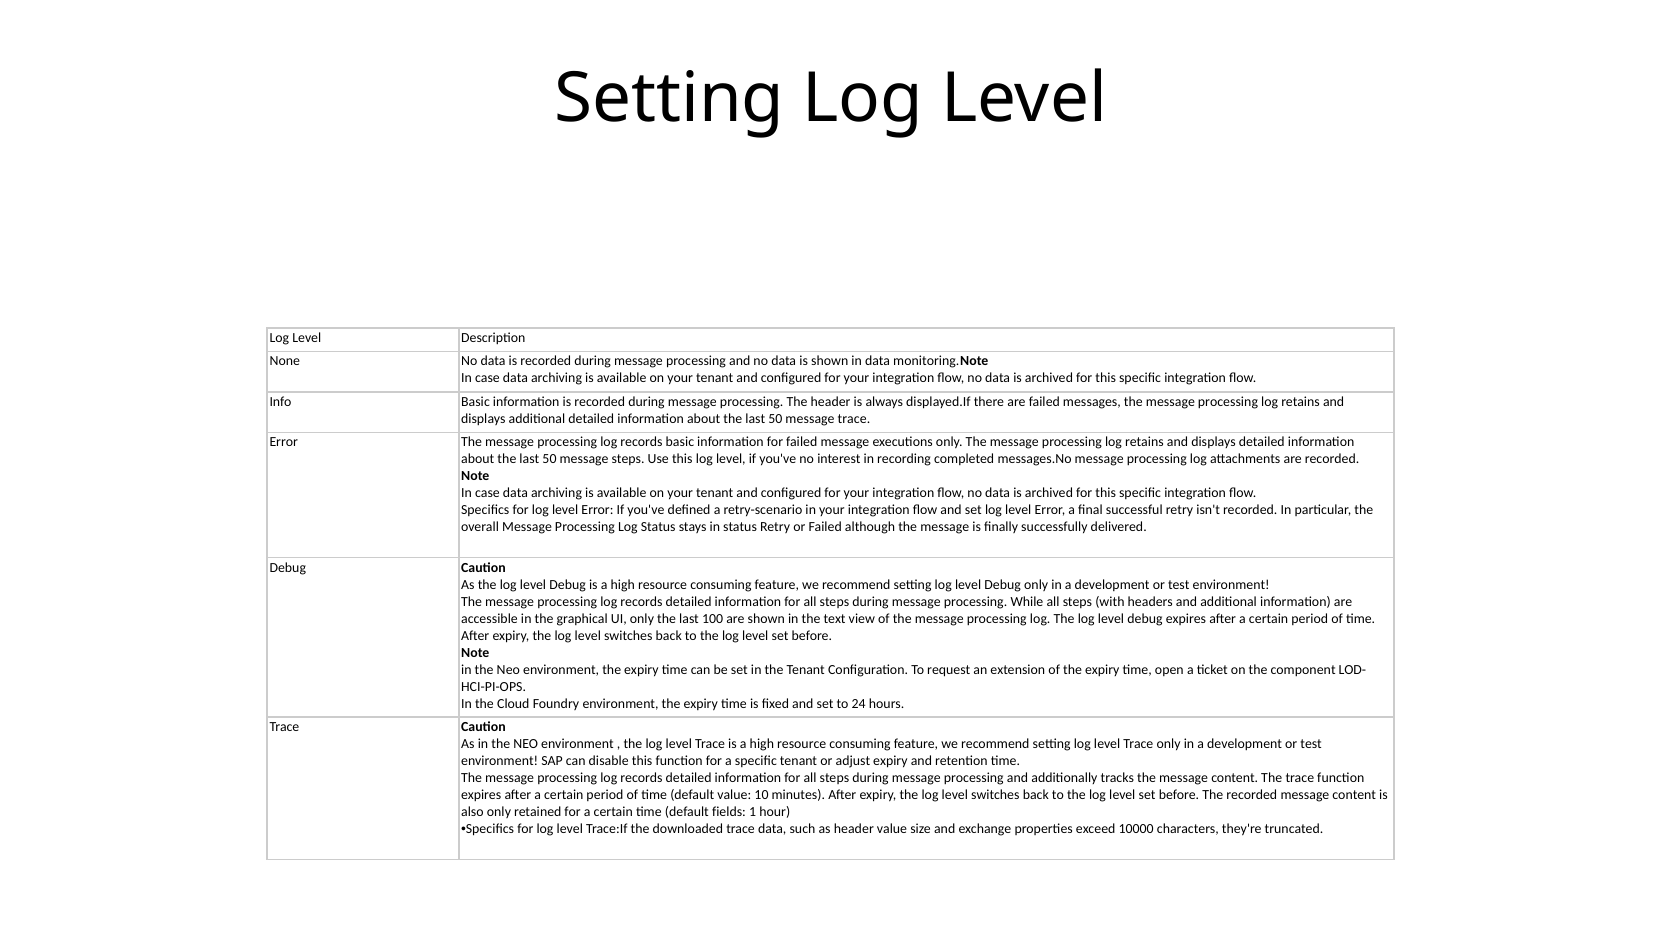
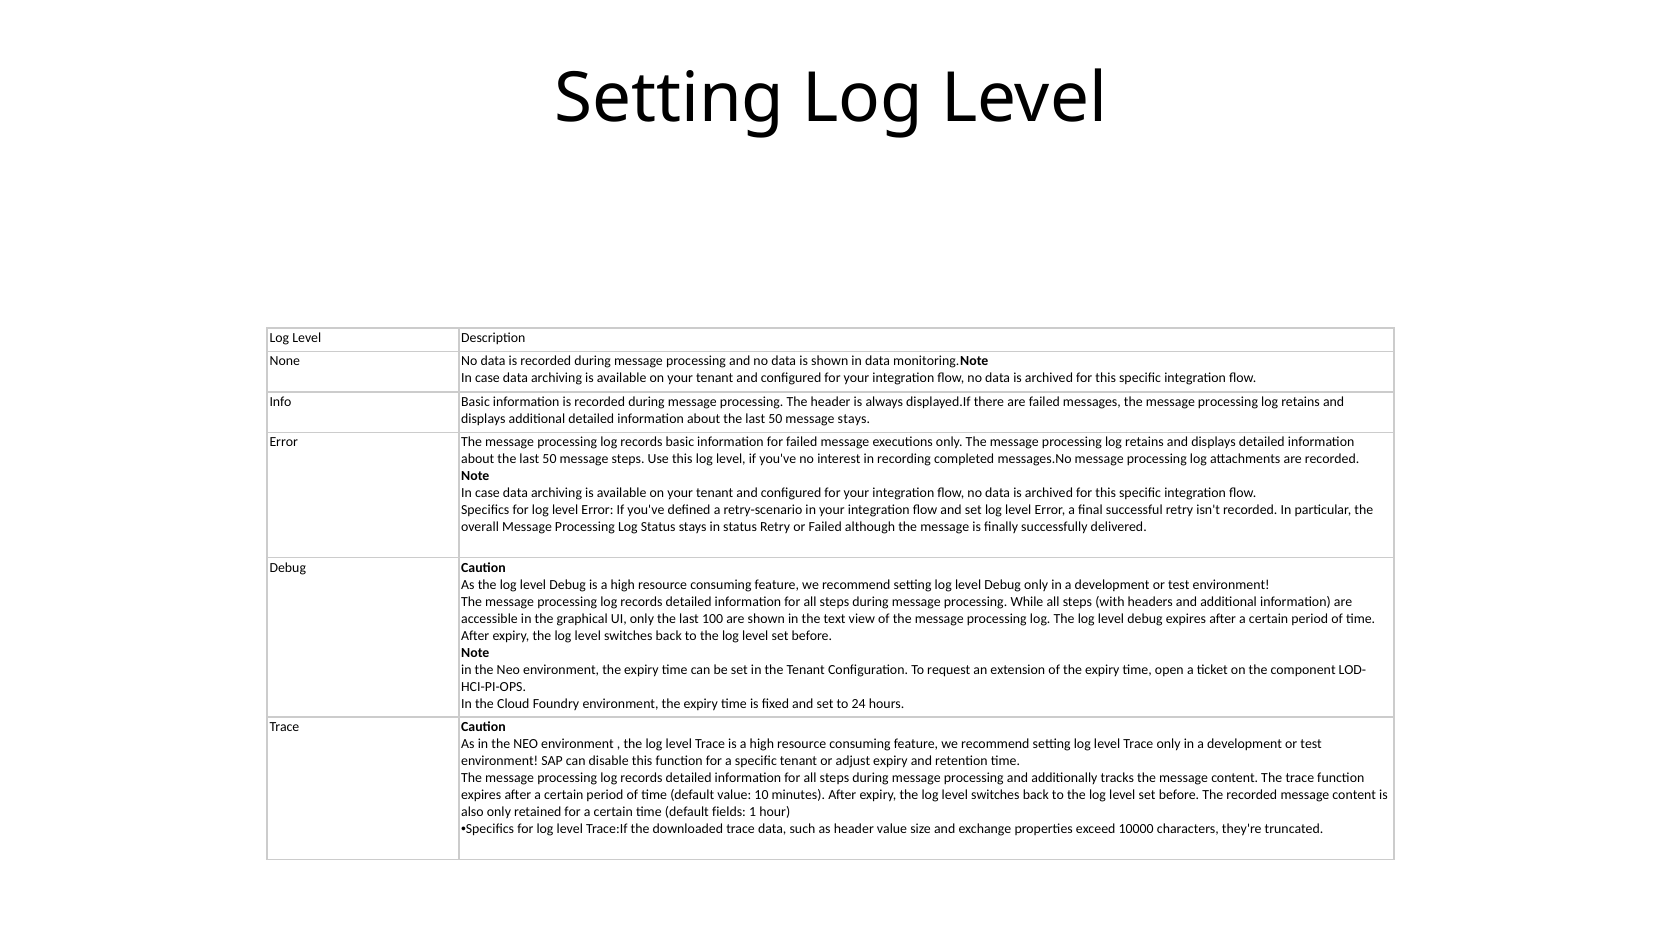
message trace: trace -> stays
